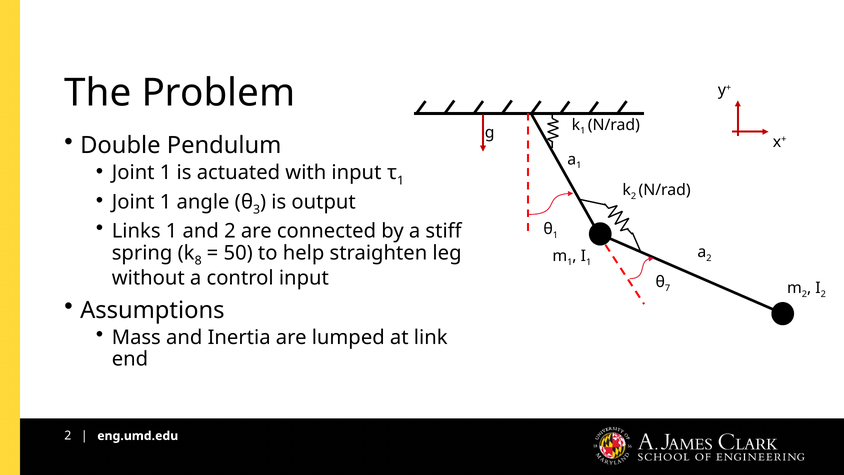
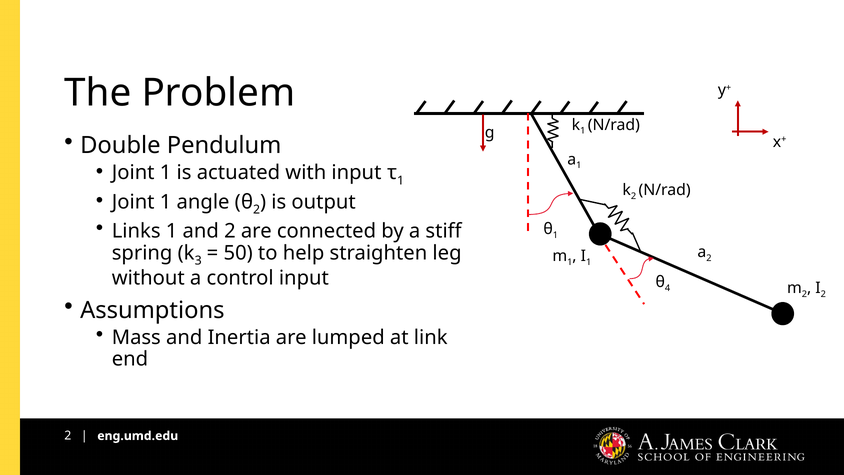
3 at (257, 210): 3 -> 2
8: 8 -> 3
7: 7 -> 4
